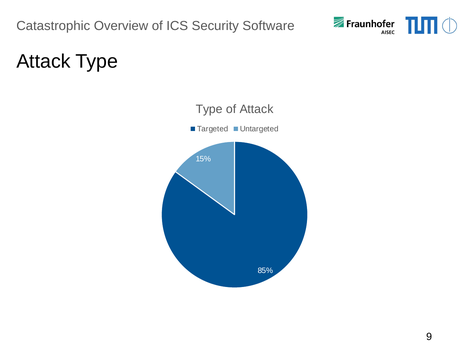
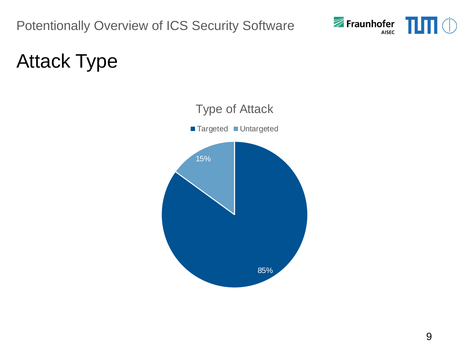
Catastrophic: Catastrophic -> Potentionally
